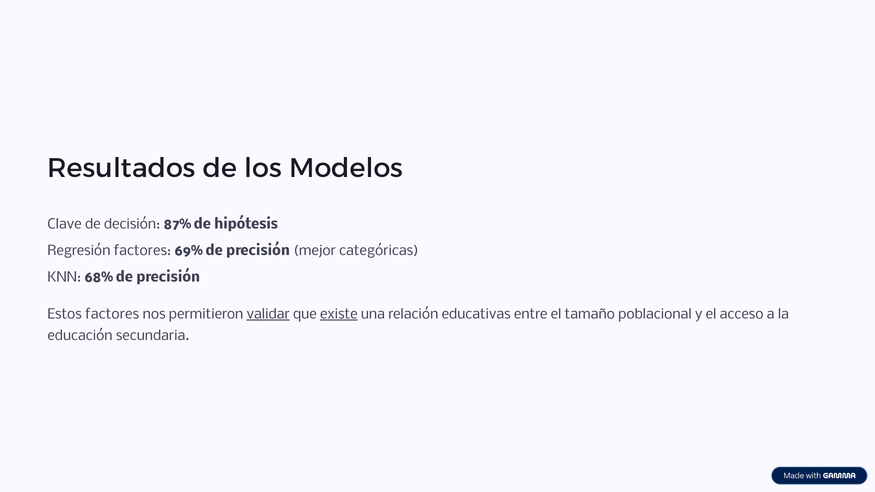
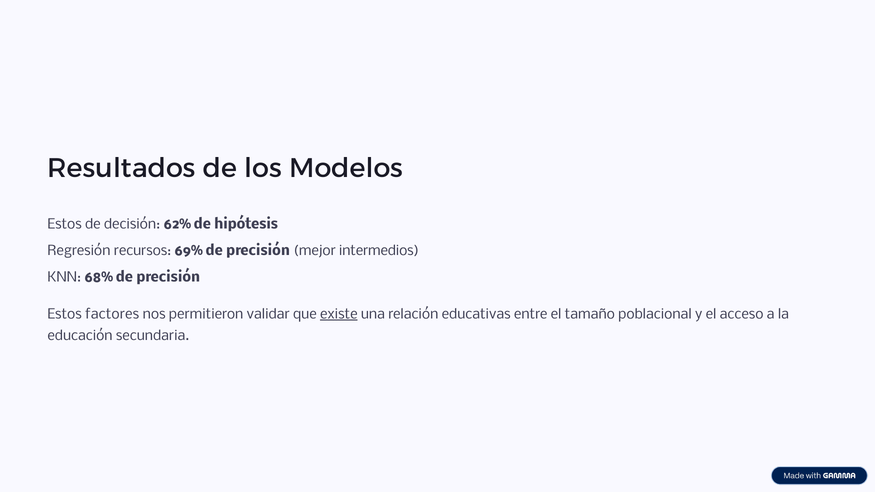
Clave at (65, 225): Clave -> Estos
87%: 87% -> 62%
Regresión factores: factores -> recursos
categóricas: categóricas -> intermedios
validar underline: present -> none
